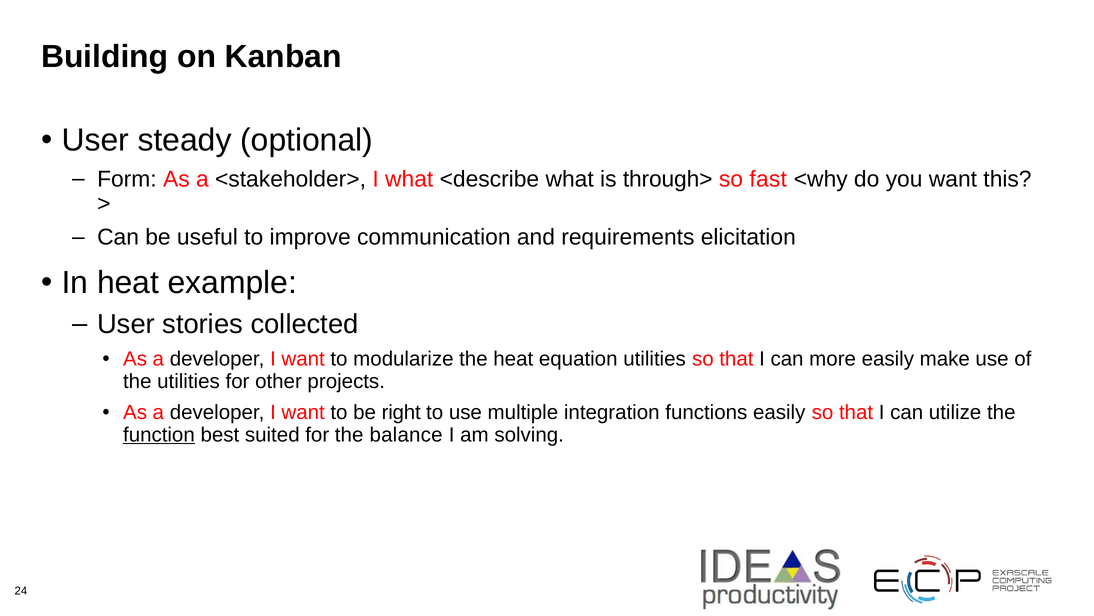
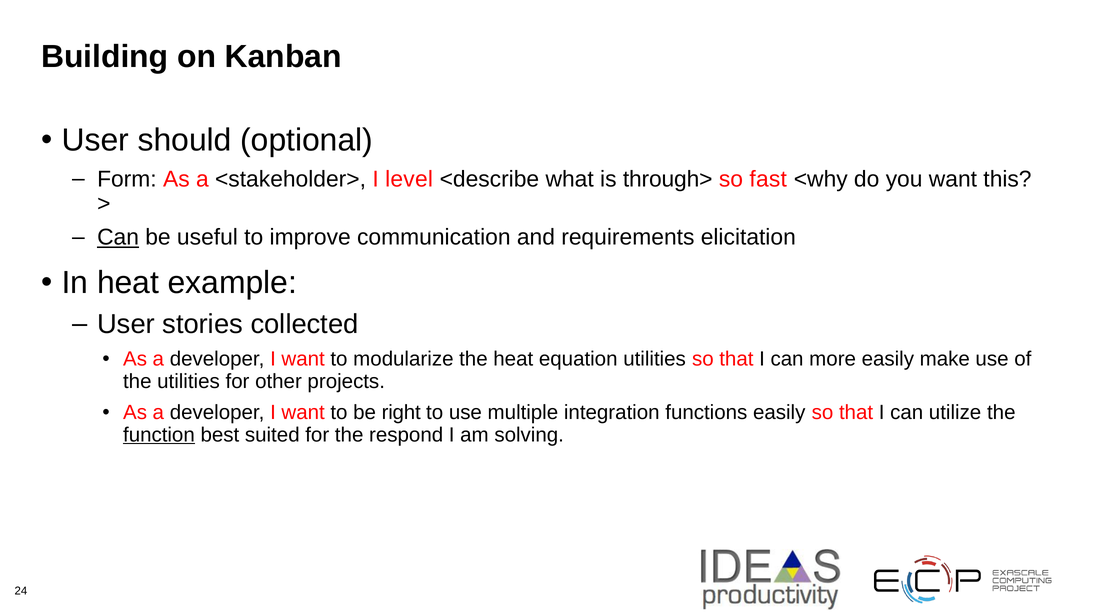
steady: steady -> should
I what: what -> level
Can at (118, 237) underline: none -> present
balance: balance -> respond
